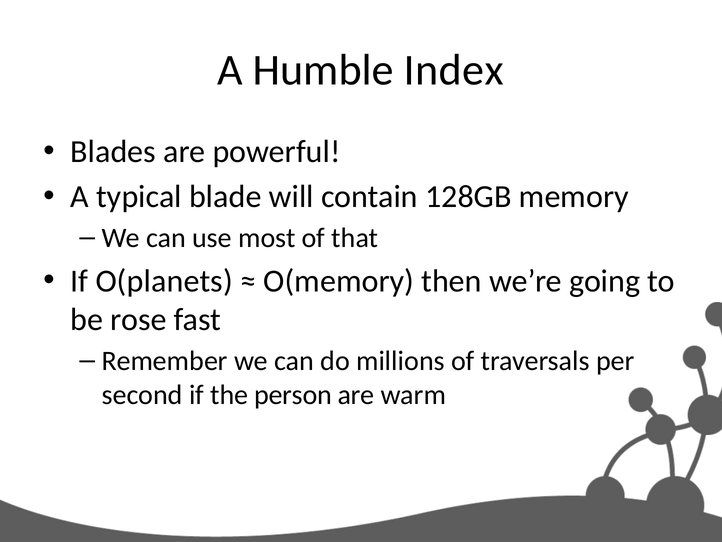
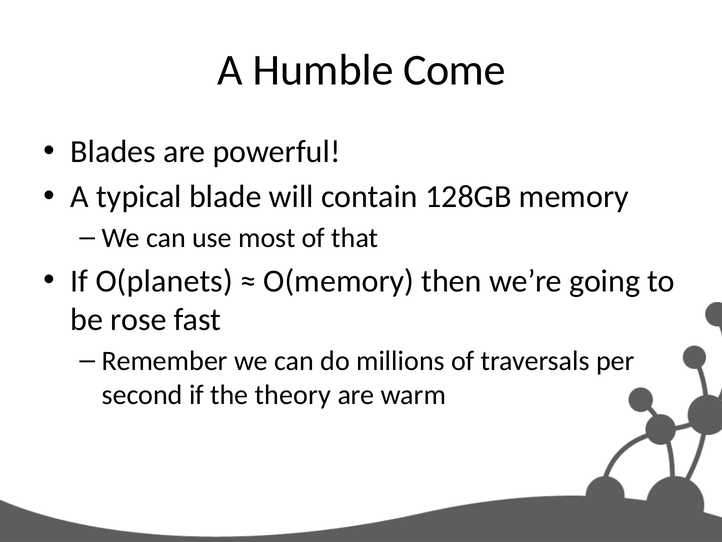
Index: Index -> Come
person: person -> theory
